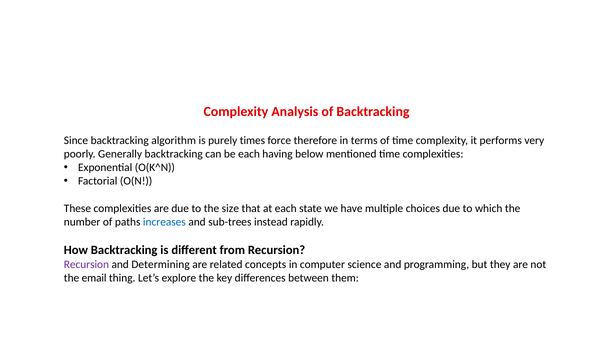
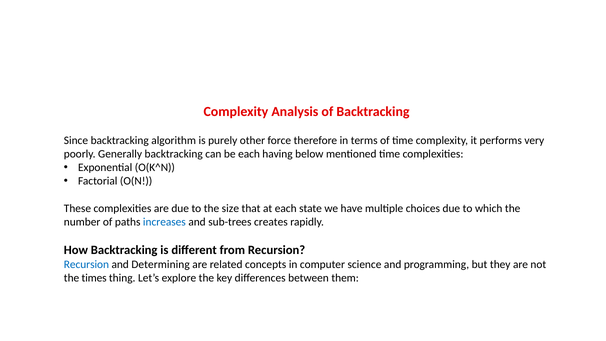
times: times -> other
instead: instead -> creates
Recursion at (86, 264) colour: purple -> blue
email: email -> times
